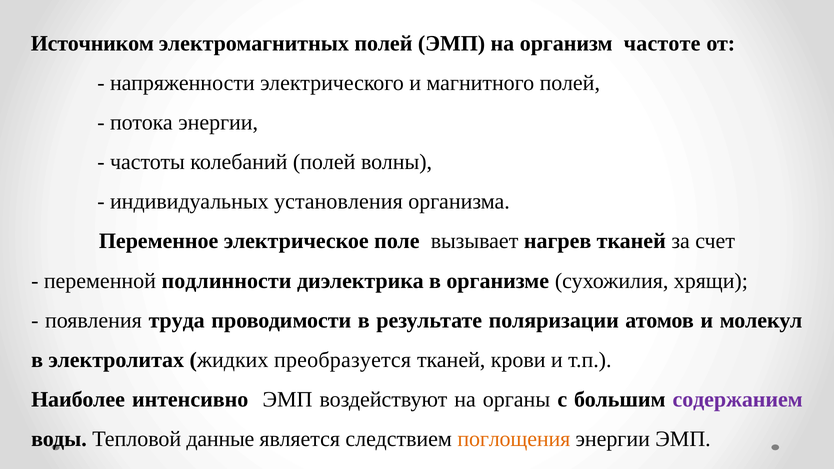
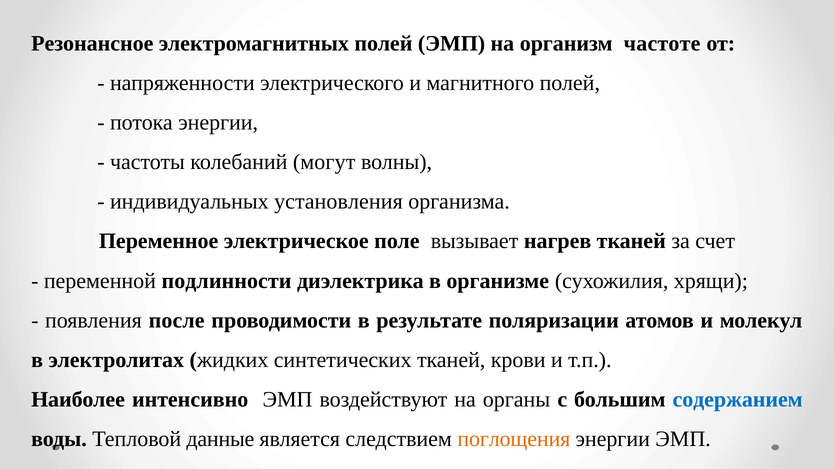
Источником: Источником -> Резонансное
колебаний полей: полей -> могут
труда: труда -> после
преобразуется: преобразуется -> синтетических
содержанием colour: purple -> blue
